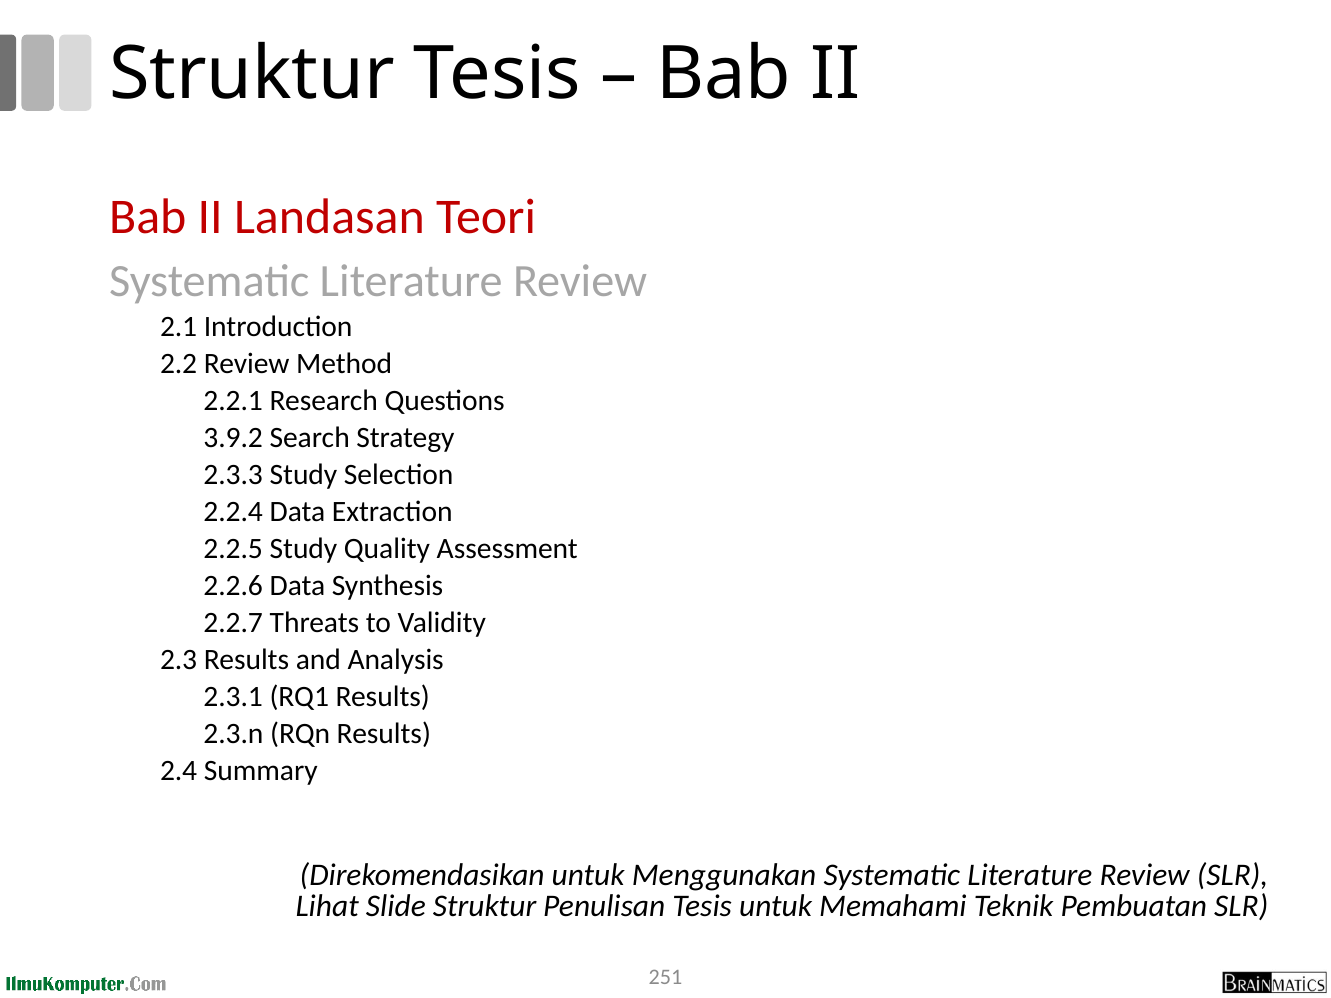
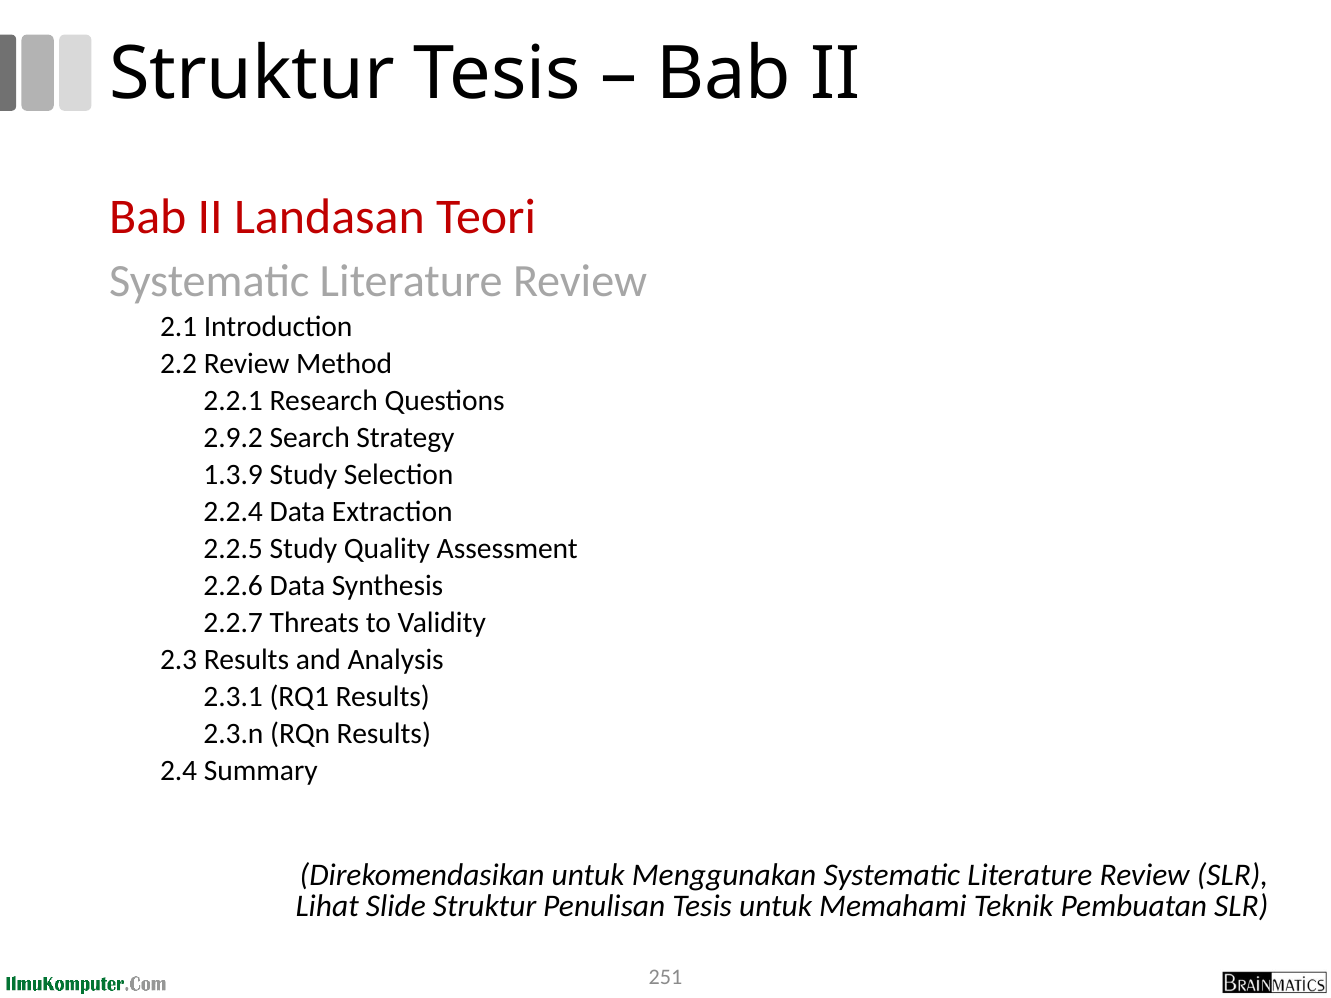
3.9.2: 3.9.2 -> 2.9.2
2.3.3: 2.3.3 -> 1.3.9
